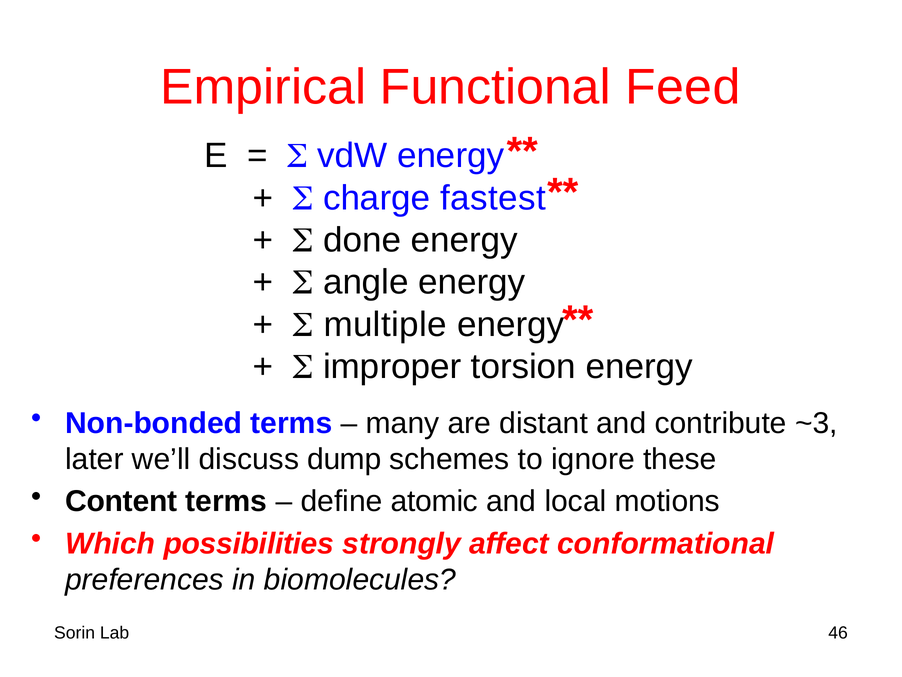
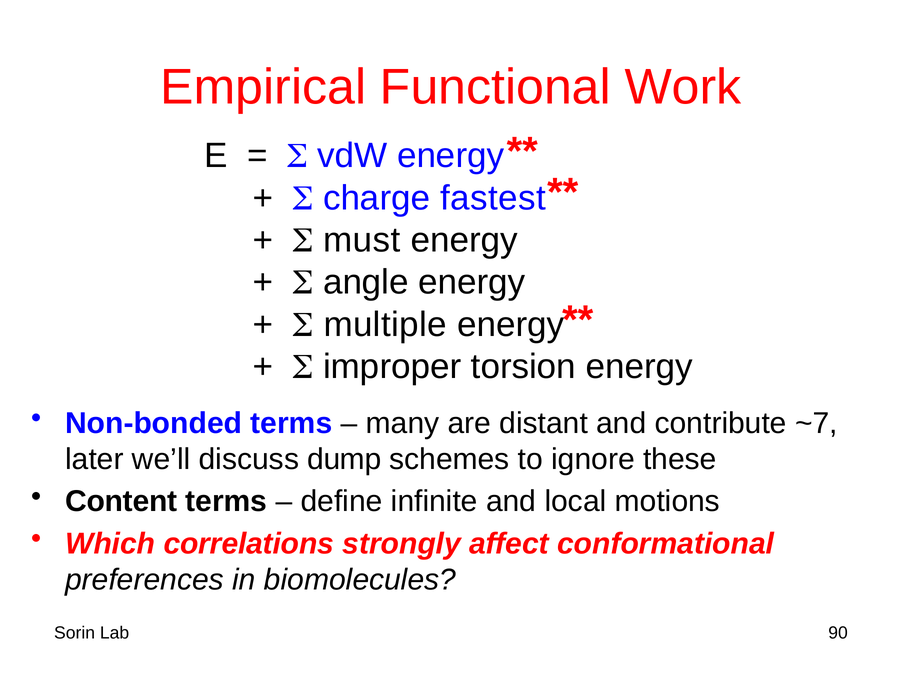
Feed: Feed -> Work
done: done -> must
~3: ~3 -> ~7
atomic: atomic -> infinite
possibilities: possibilities -> correlations
46: 46 -> 90
